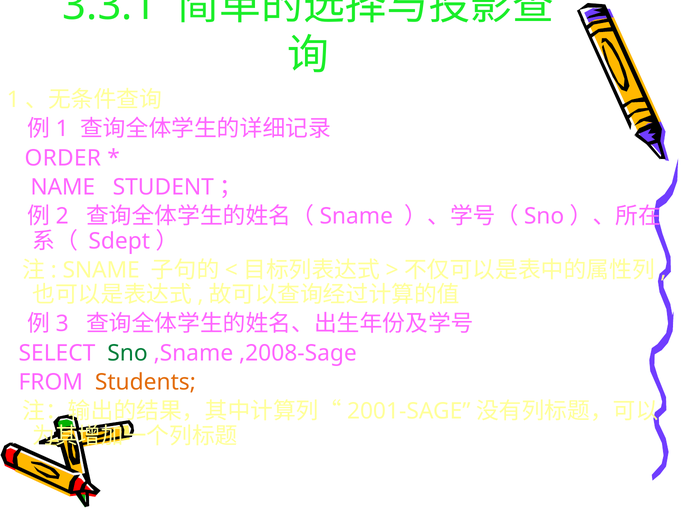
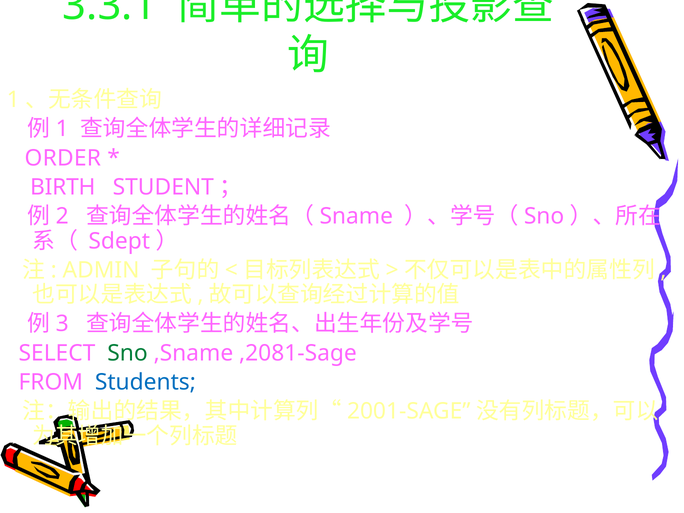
NAME: NAME -> BIRTH
SNAME at (101, 270): SNAME -> ADMIN
,2008-Sage: ,2008-Sage -> ,2081-Sage
Students colour: orange -> blue
